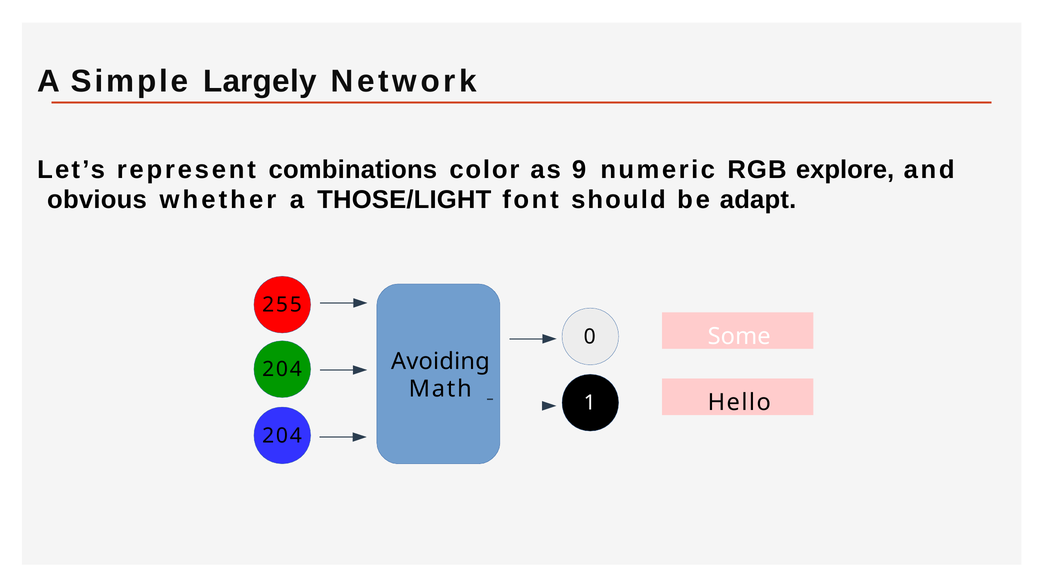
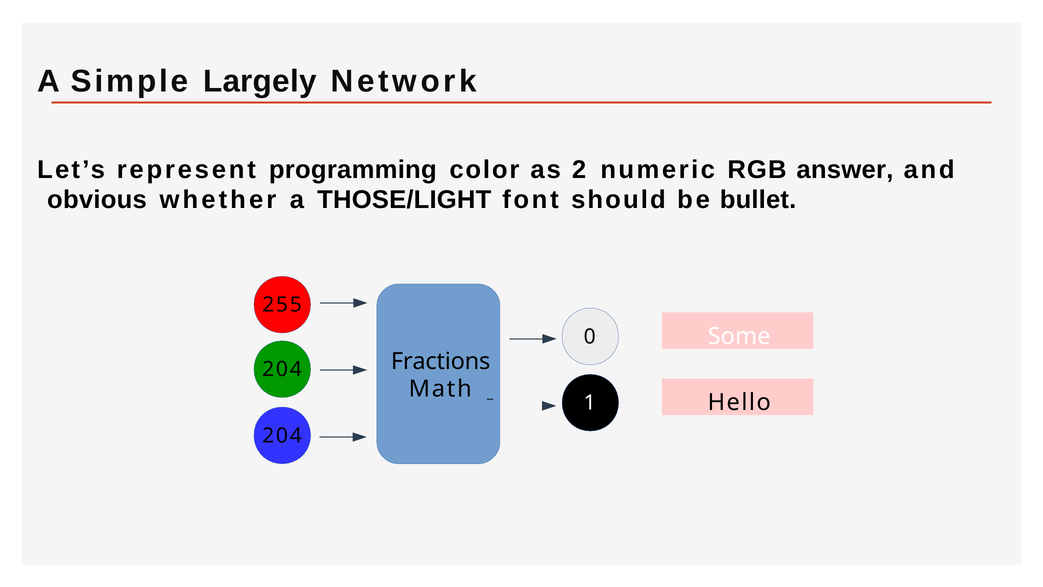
combinations: combinations -> programming
9: 9 -> 2
explore: explore -> answer
adapt: adapt -> bullet
Avoiding: Avoiding -> Fractions
